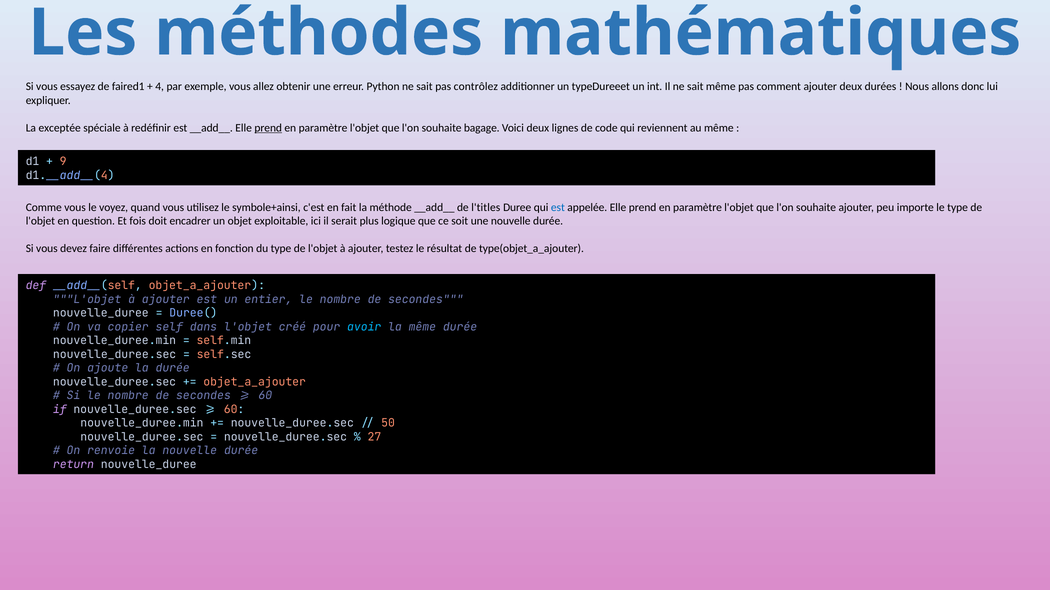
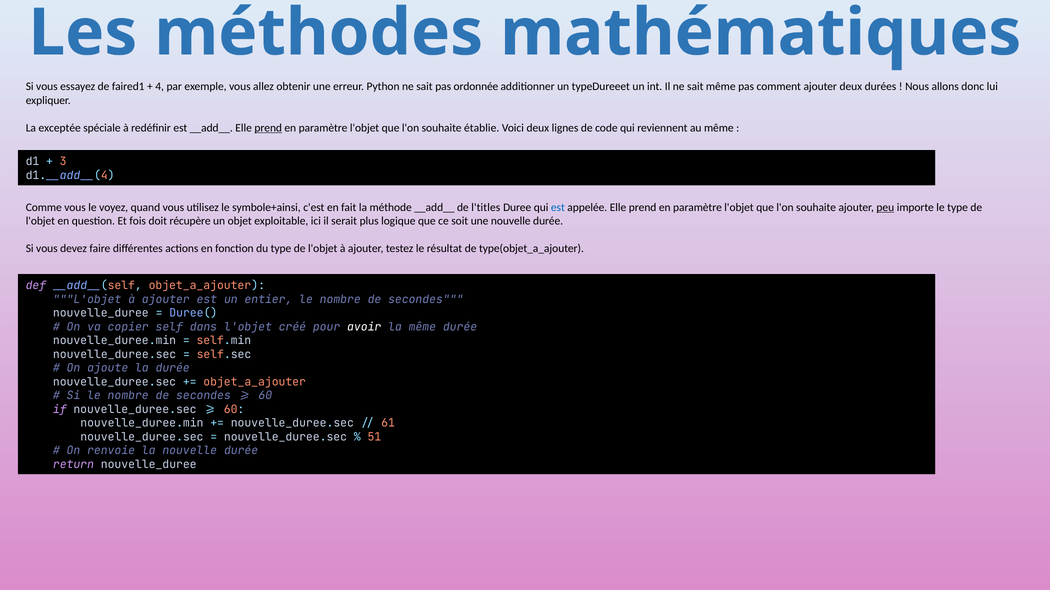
contrôlez: contrôlez -> ordonnée
bagage: bagage -> établie
9: 9 -> 3
peu underline: none -> present
encadrer: encadrer -> récupère
avoir colour: light blue -> white
50: 50 -> 61
27: 27 -> 51
